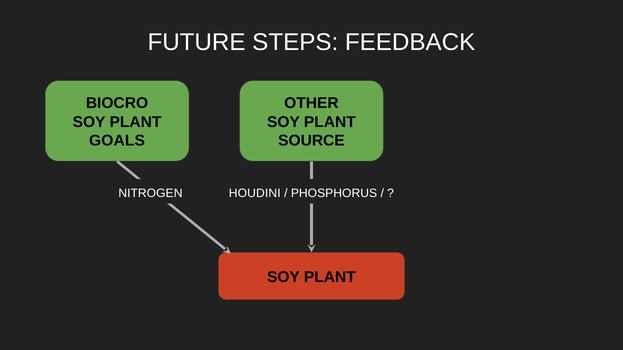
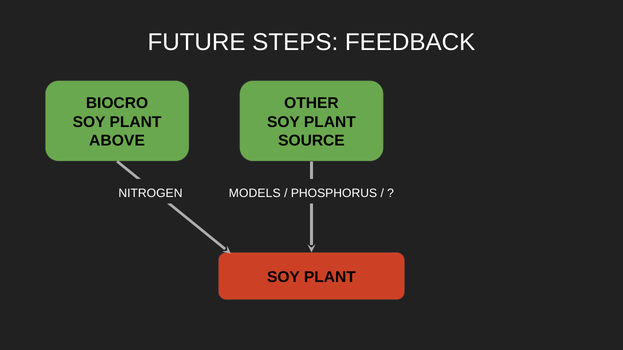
GOALS: GOALS -> ABOVE
HOUDINI: HOUDINI -> MODELS
